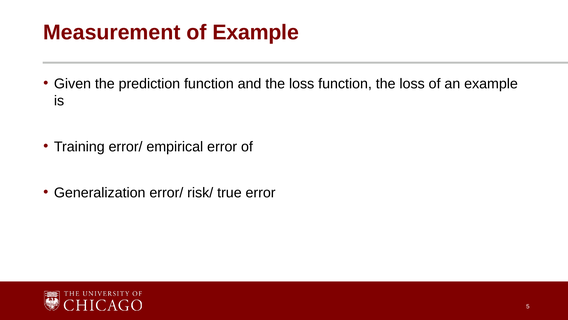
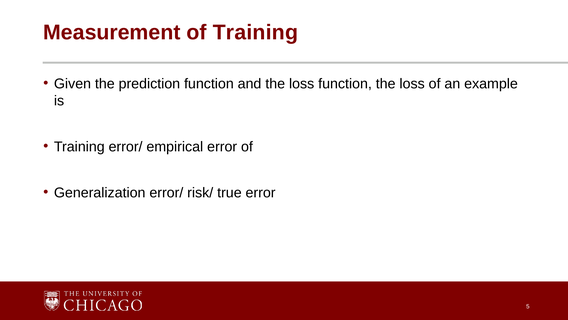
of Example: Example -> Training
